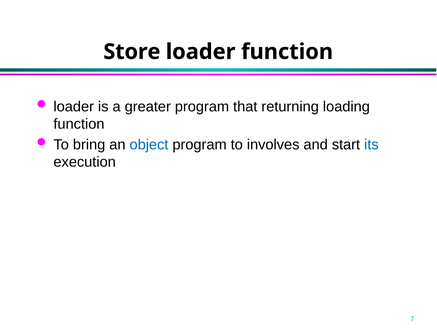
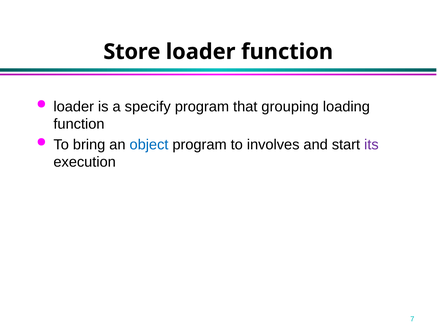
greater: greater -> specify
returning: returning -> grouping
its colour: blue -> purple
